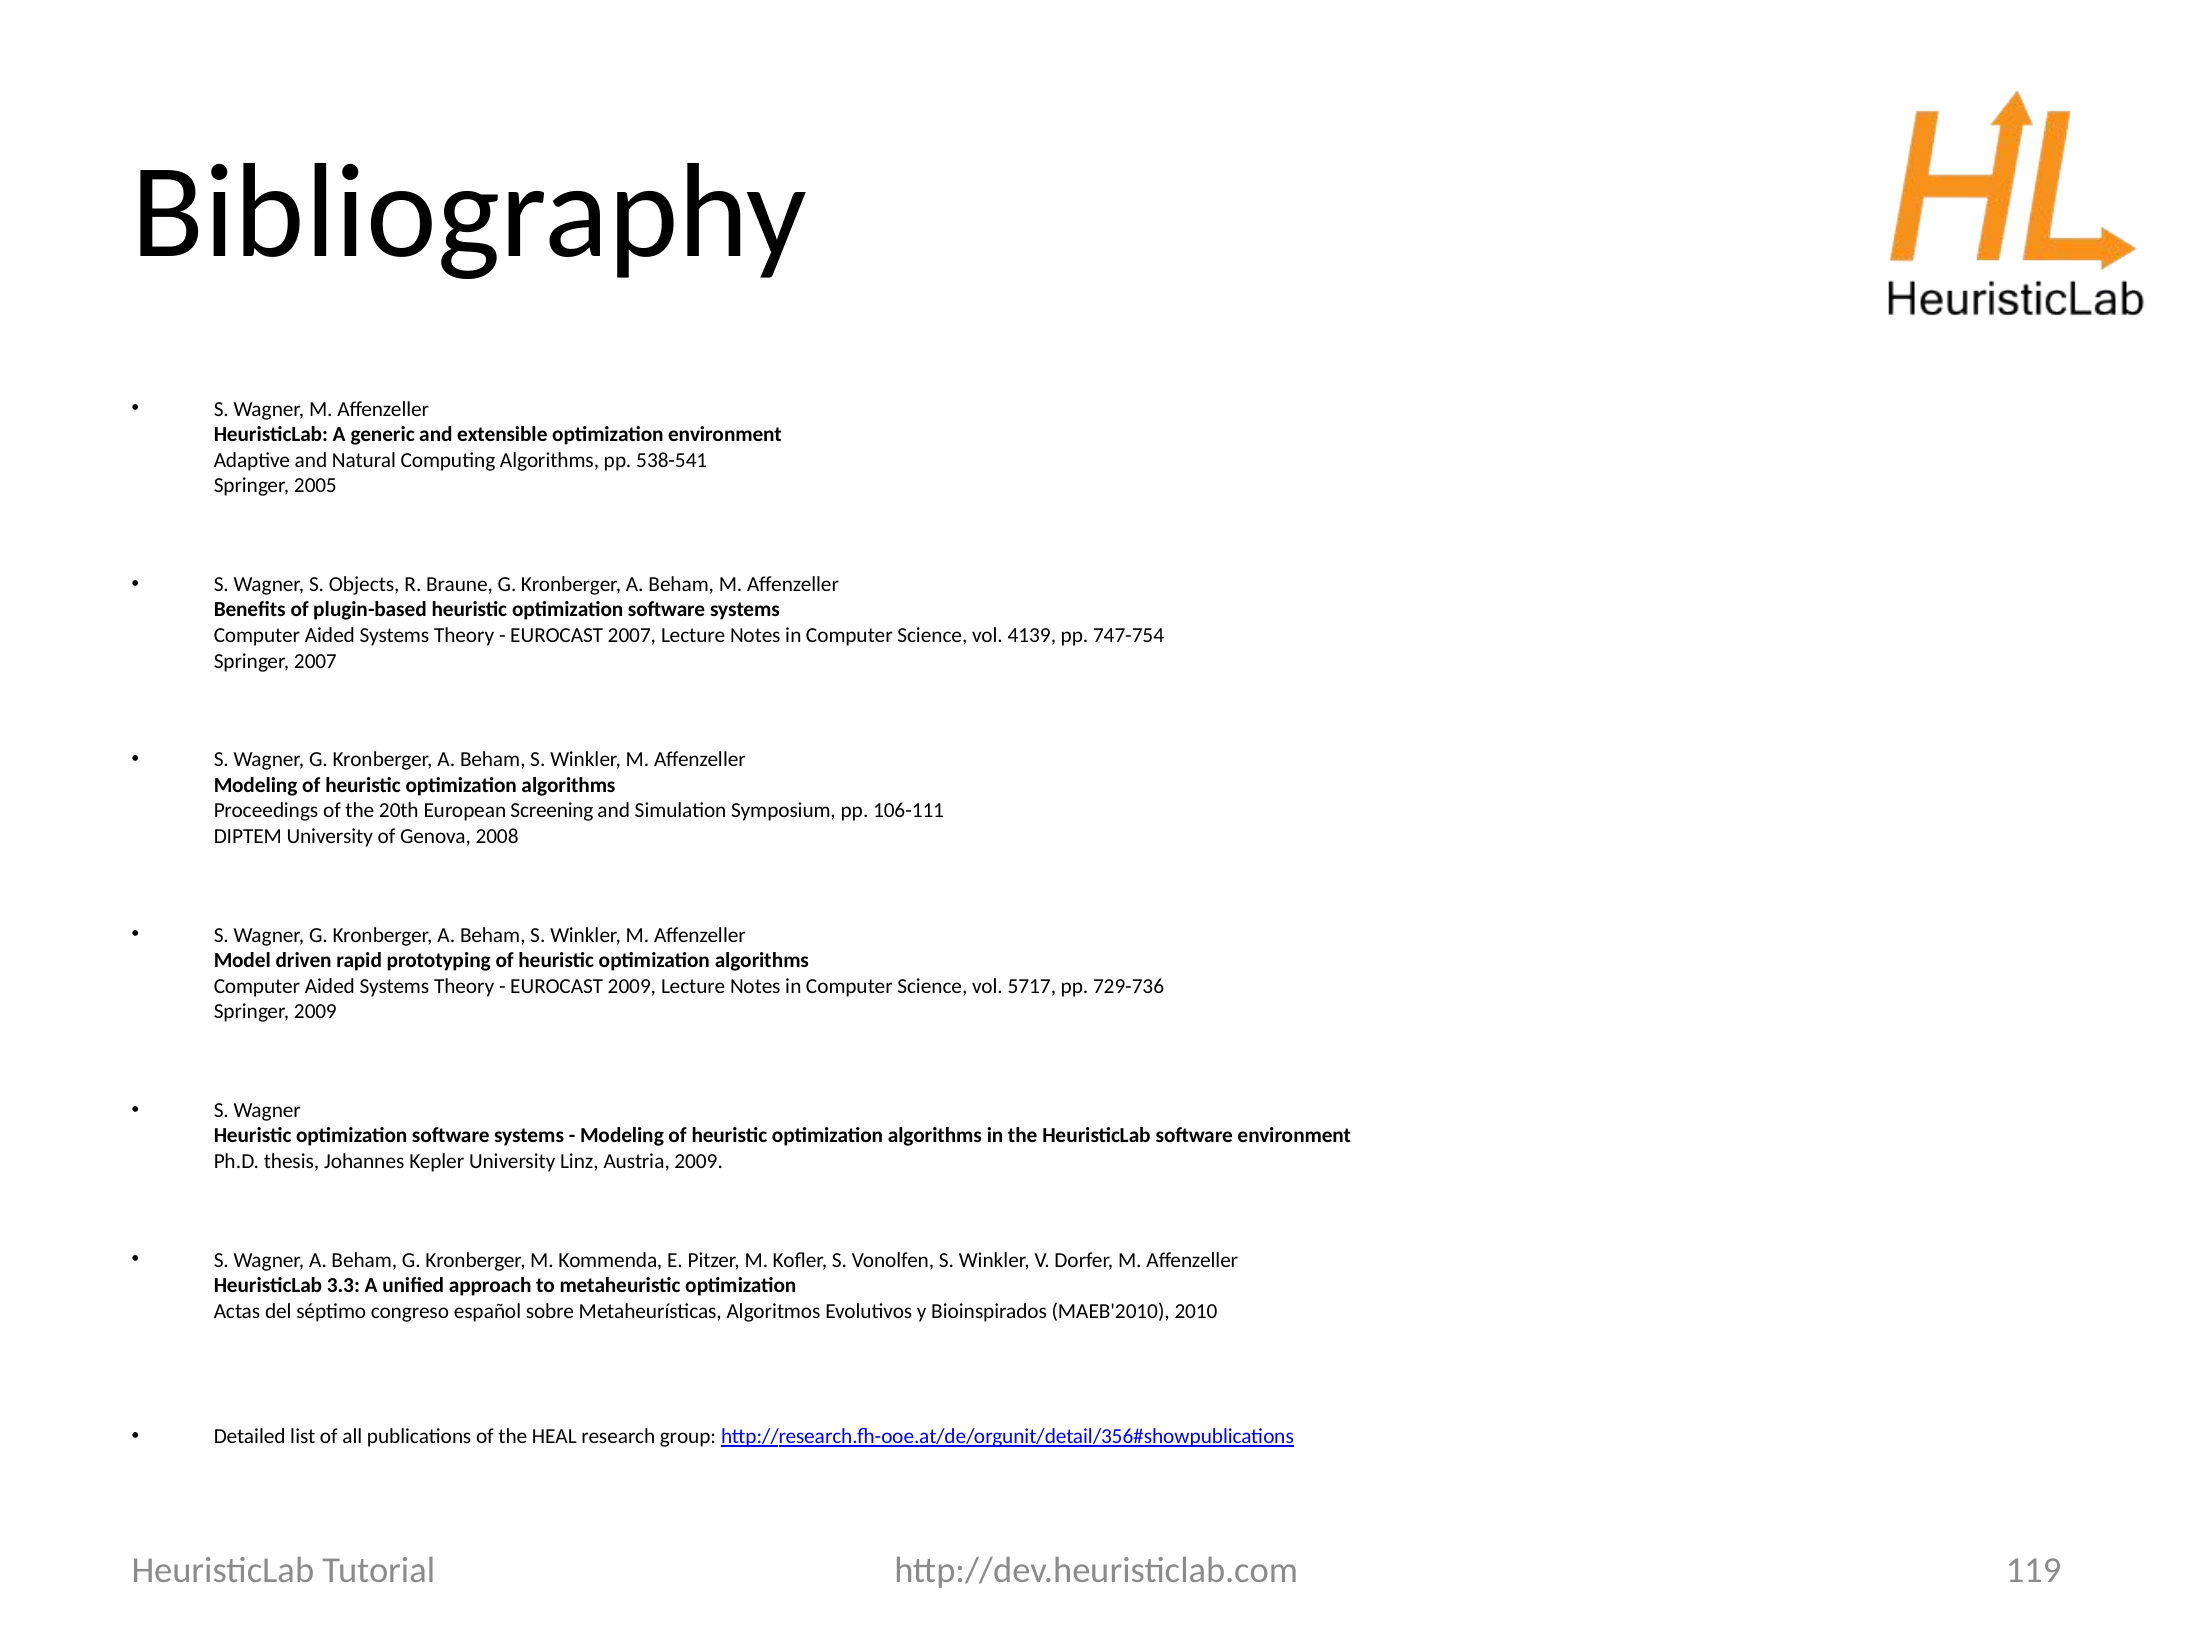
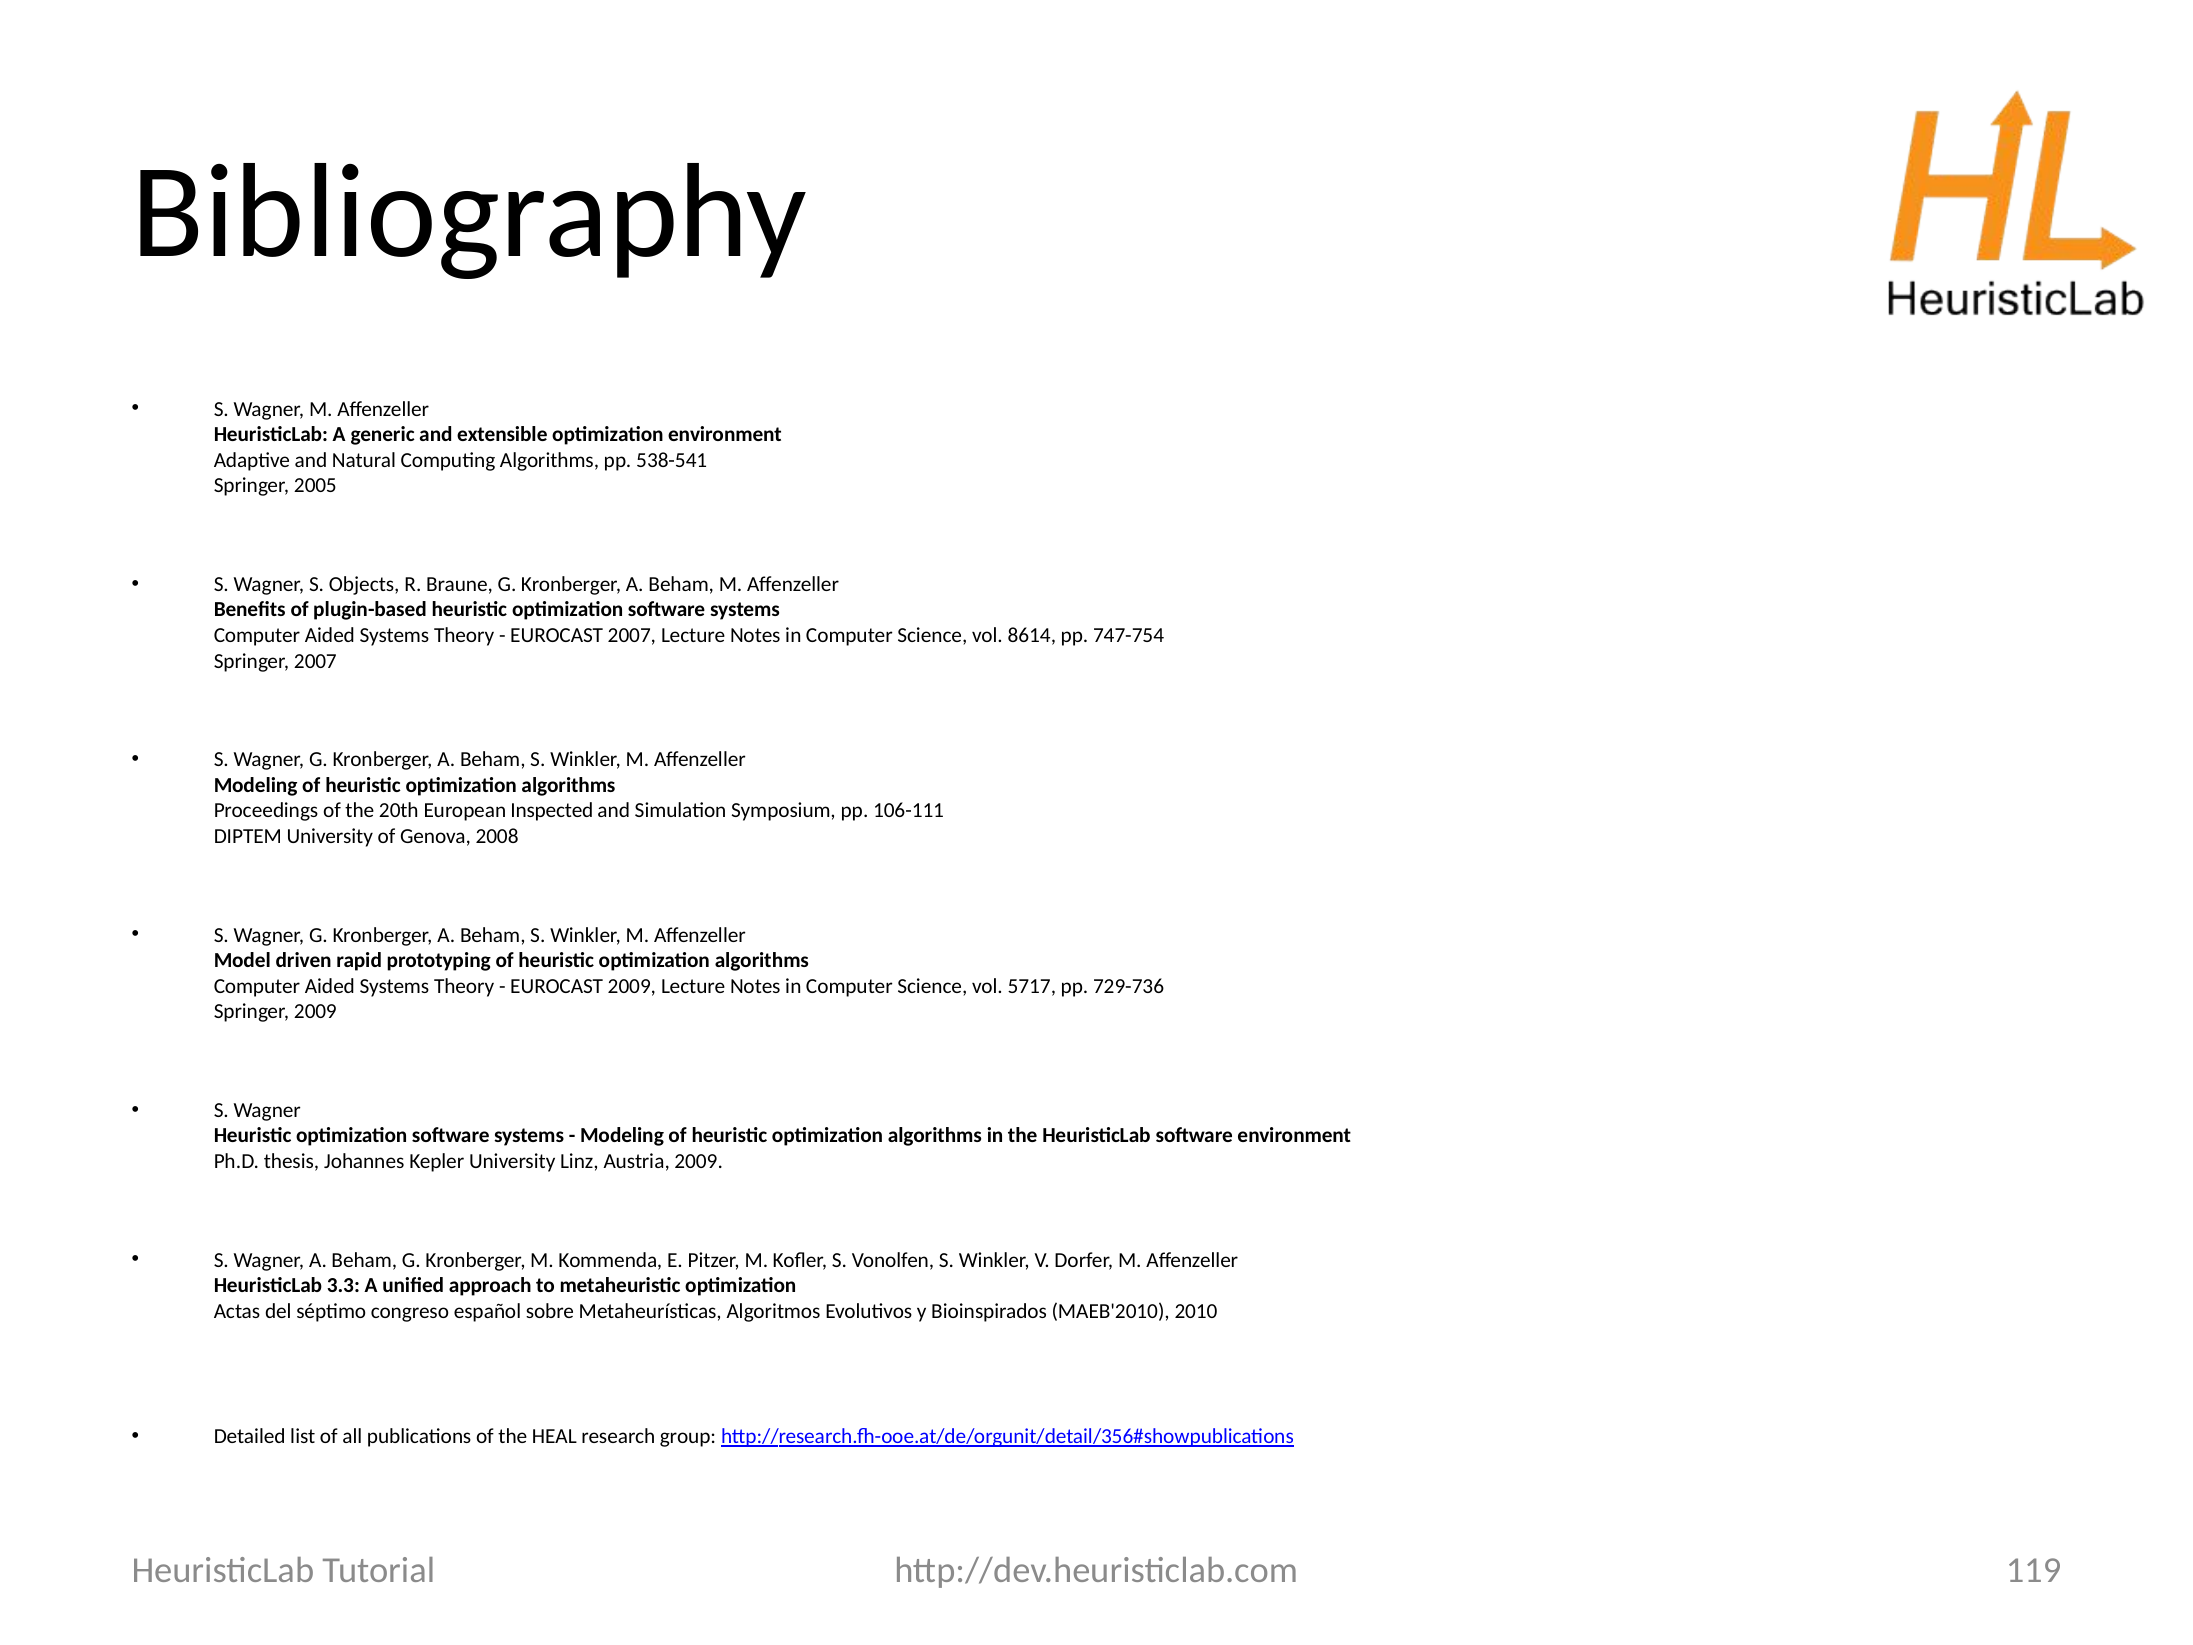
4139: 4139 -> 8614
Screening: Screening -> Inspected
